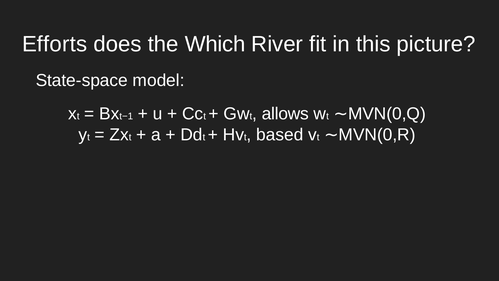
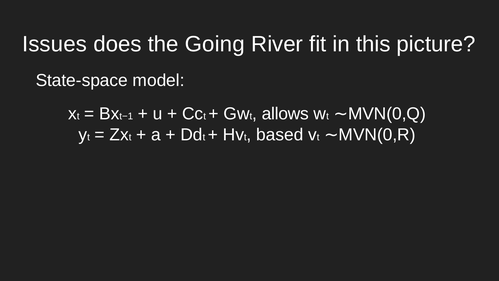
Efforts: Efforts -> Issues
Which: Which -> Going
